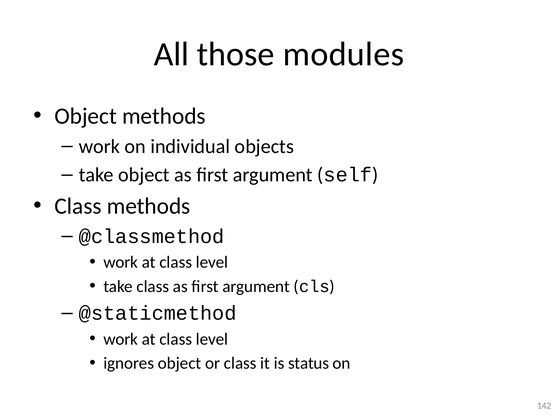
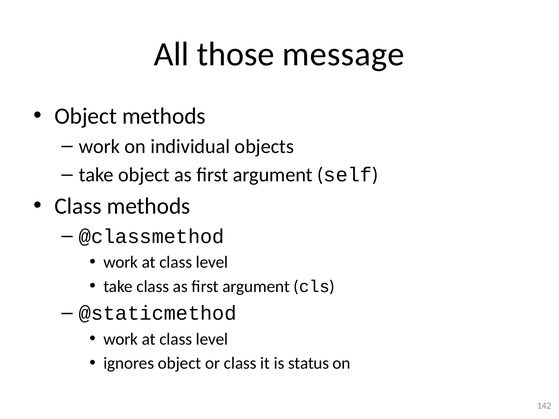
modules: modules -> message
